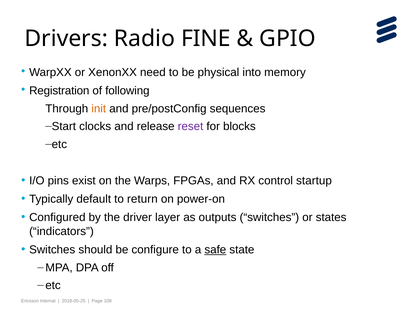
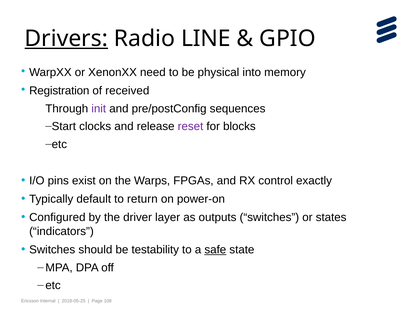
Drivers underline: none -> present
FINE: FINE -> LINE
following: following -> received
init colour: orange -> purple
startup: startup -> exactly
configure: configure -> testability
